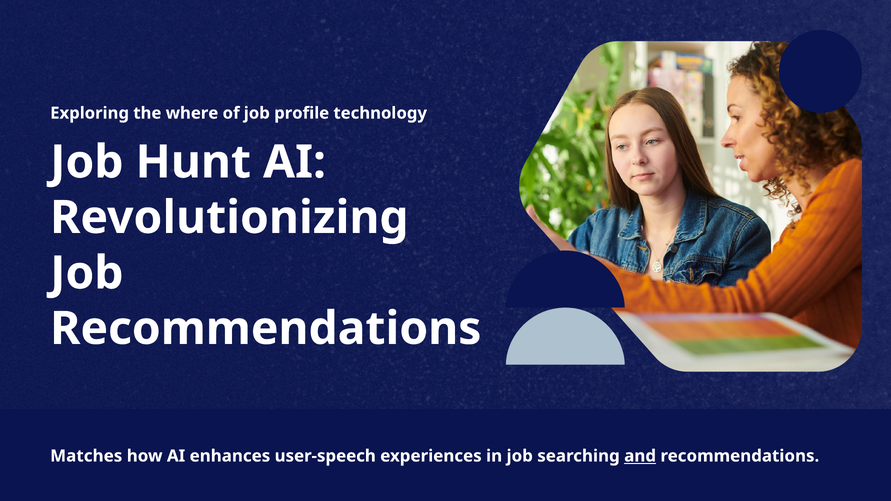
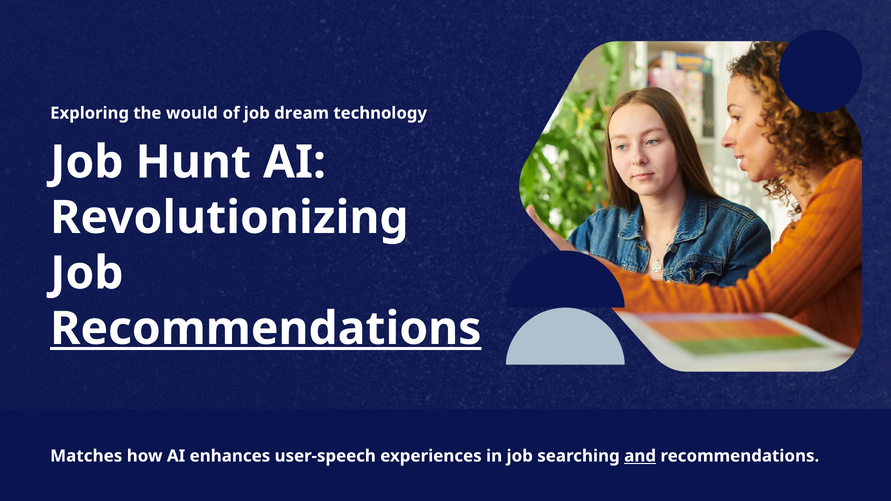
where: where -> would
profile: profile -> dream
Recommendations at (266, 329) underline: none -> present
